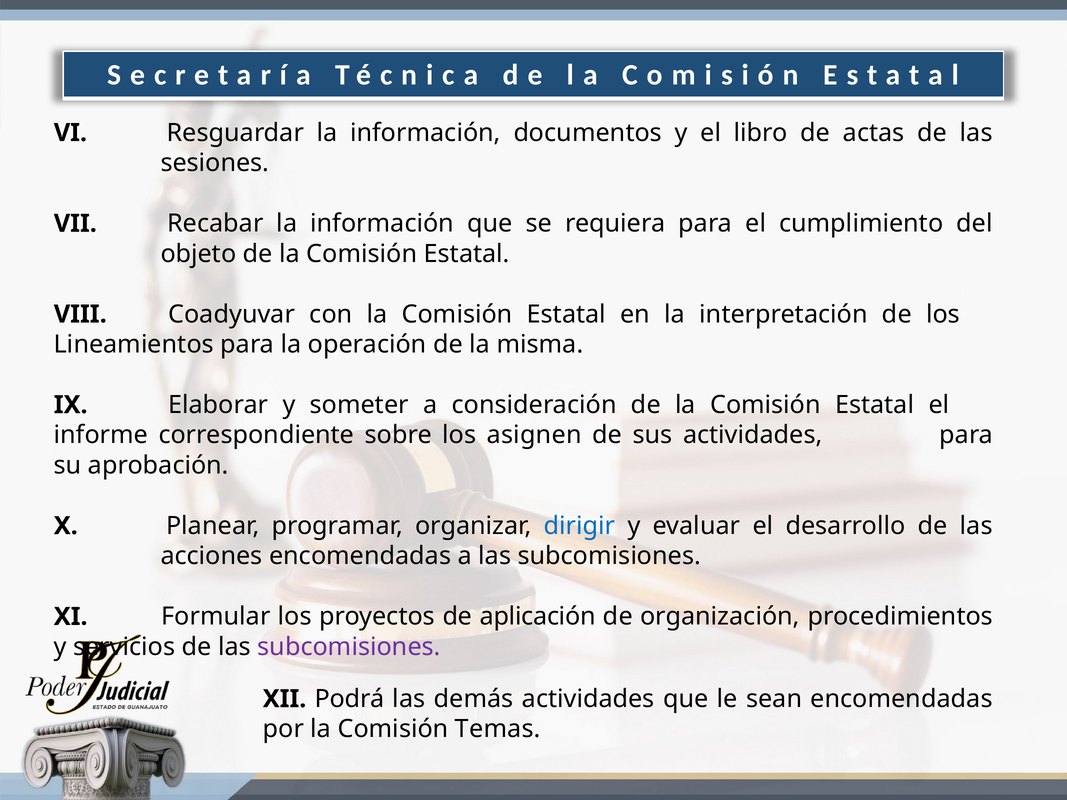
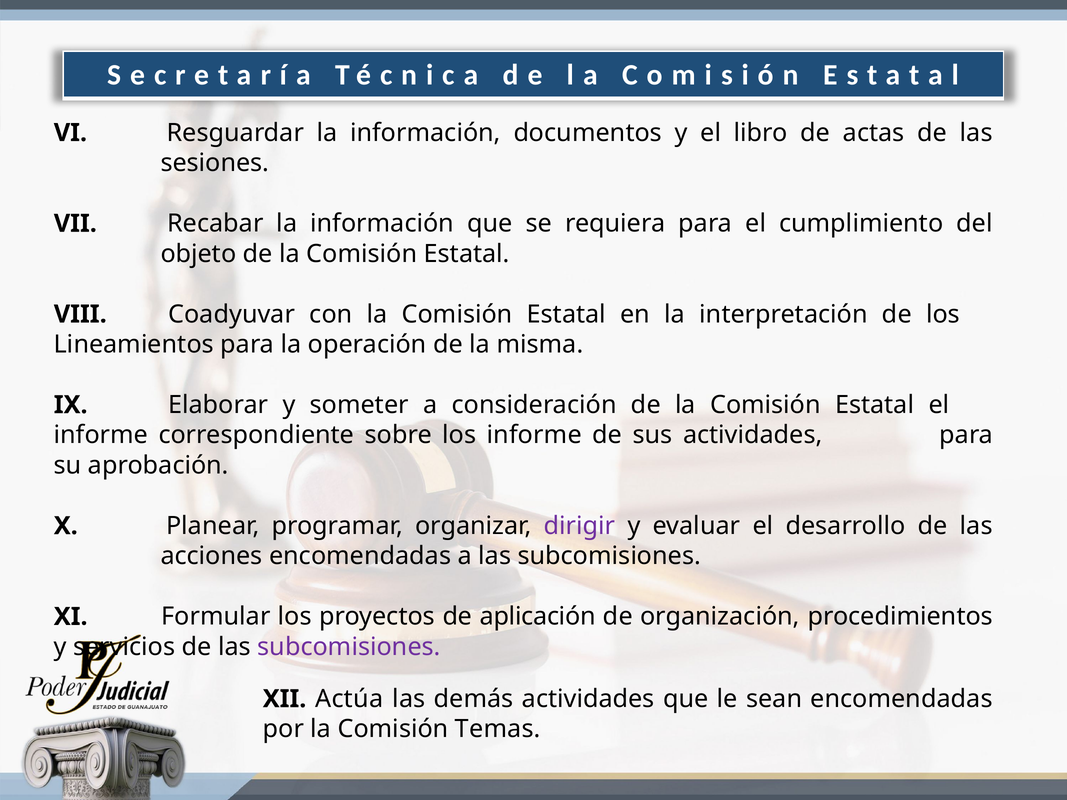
los asignen: asignen -> informe
dirigir colour: blue -> purple
Podrá: Podrá -> Actúa
